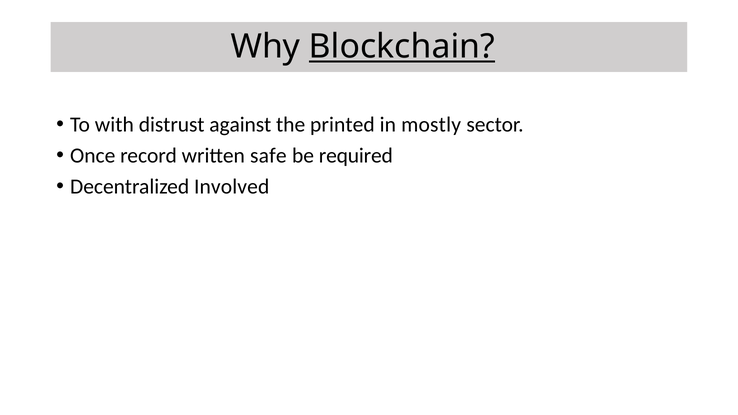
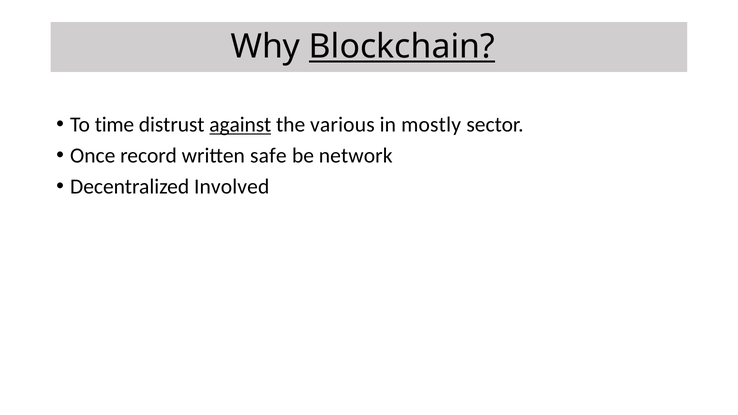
with: with -> time
against underline: none -> present
printed: printed -> various
required: required -> network
